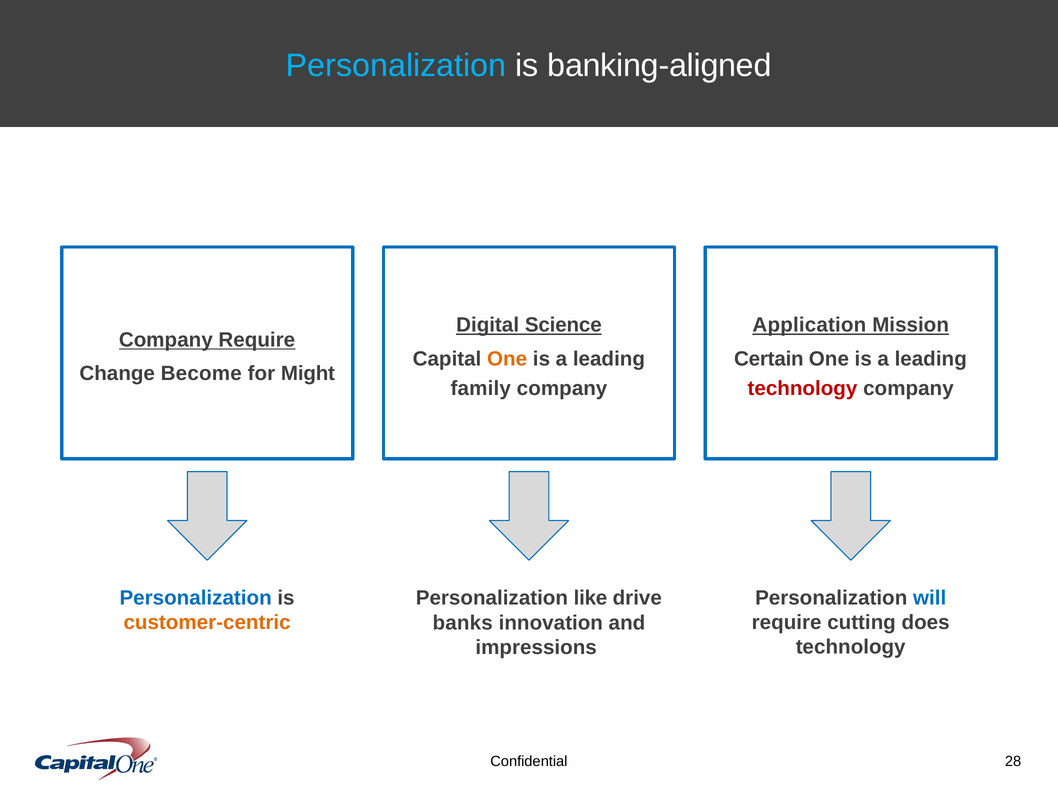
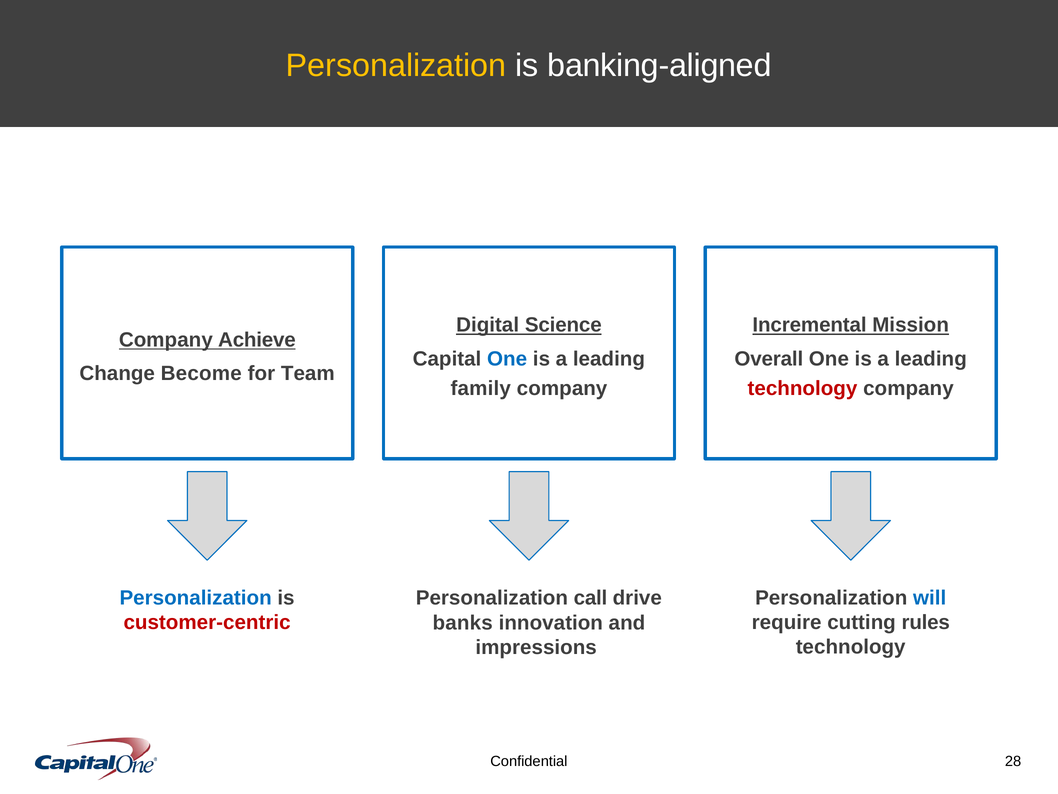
Personalization at (396, 66) colour: light blue -> yellow
Application: Application -> Incremental
Company Require: Require -> Achieve
One at (507, 359) colour: orange -> blue
Certain: Certain -> Overall
Might: Might -> Team
like: like -> call
customer-centric colour: orange -> red
does: does -> rules
